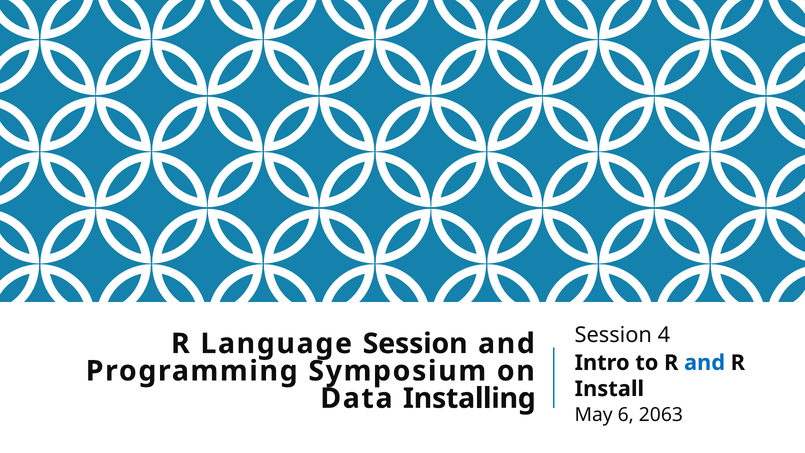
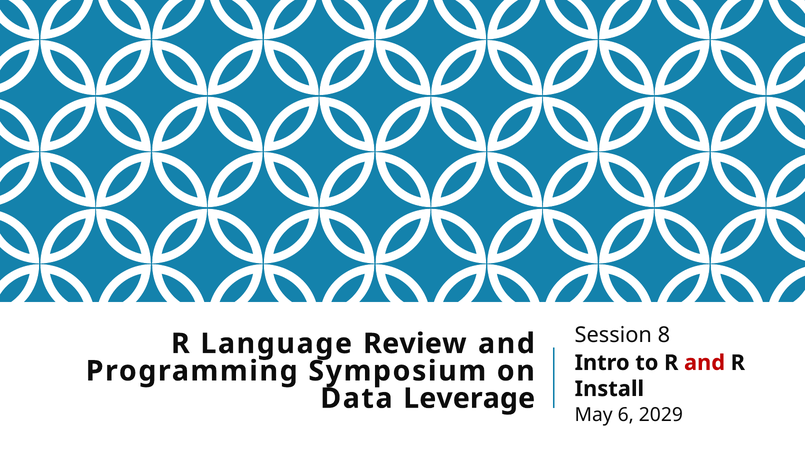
4: 4 -> 8
Language Session: Session -> Review
and at (705, 363) colour: blue -> red
Installing: Installing -> Leverage
2063: 2063 -> 2029
